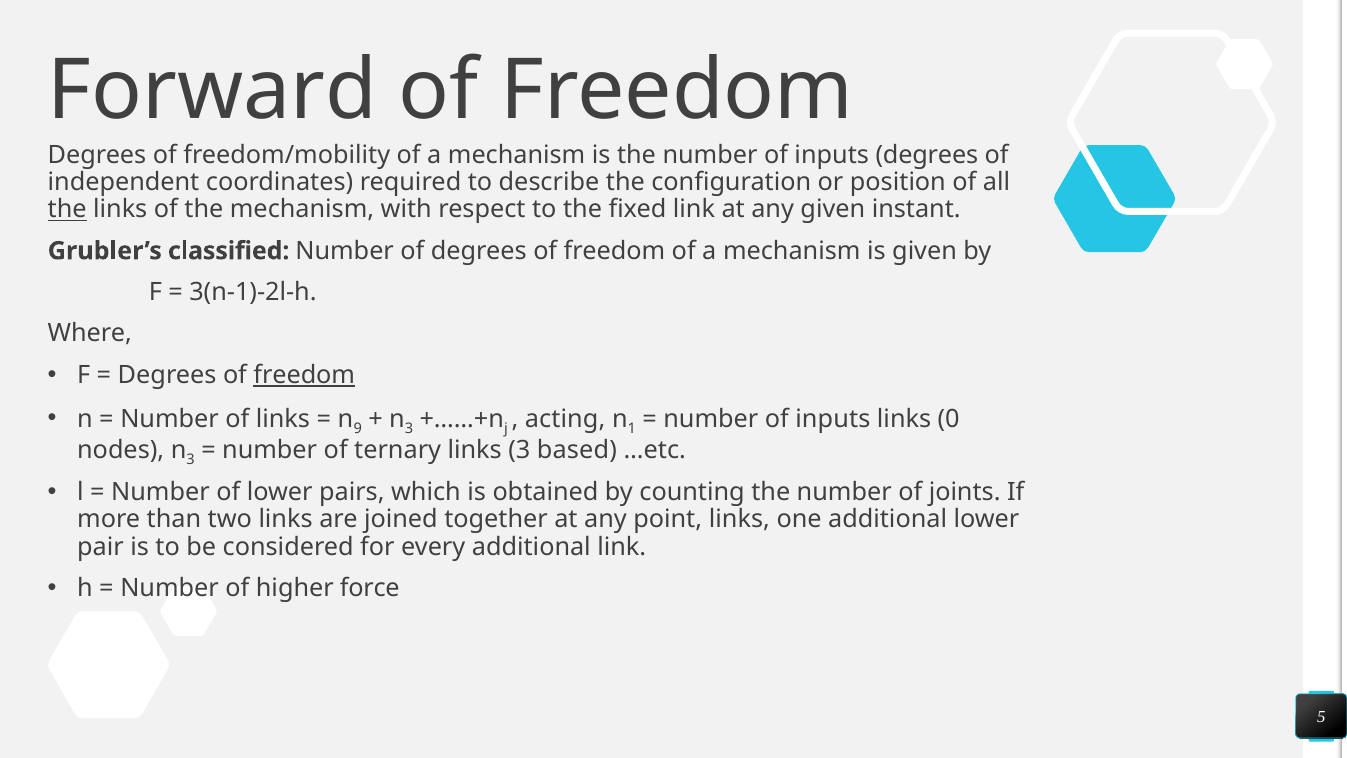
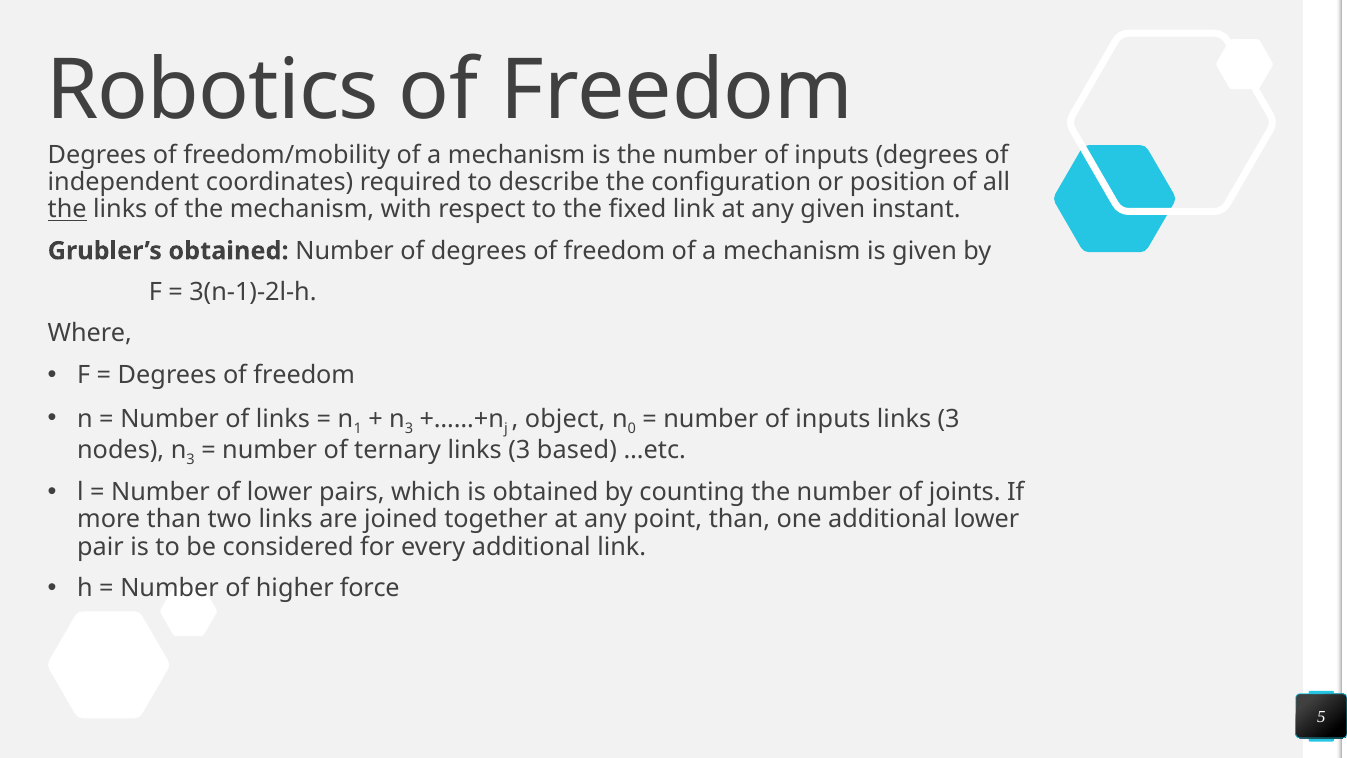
Forward: Forward -> Robotics
Grubler’s classified: classified -> obtained
freedom at (304, 375) underline: present -> none
9: 9 -> 1
acting: acting -> object
1: 1 -> 0
0 at (949, 419): 0 -> 3
point links: links -> than
